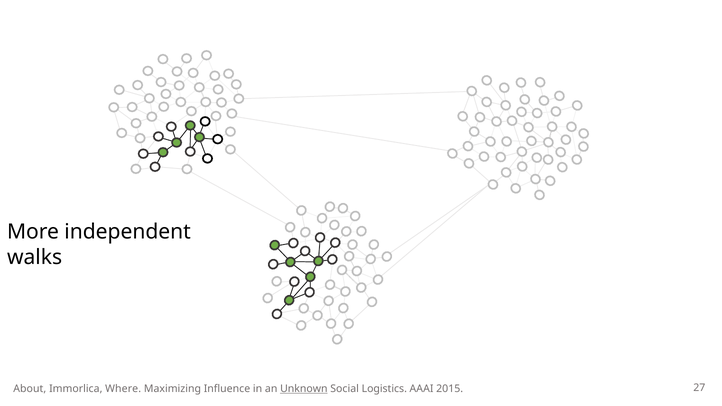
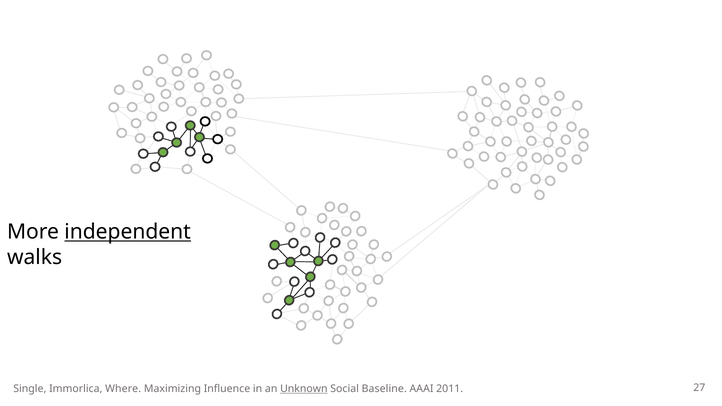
independent underline: none -> present
About: About -> Single
Logistics: Logistics -> Baseline
2015: 2015 -> 2011
